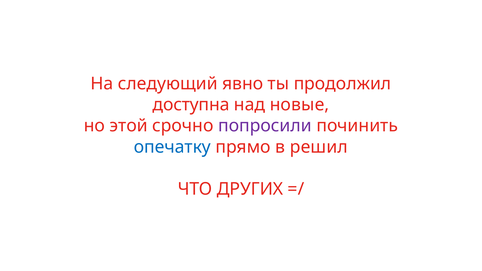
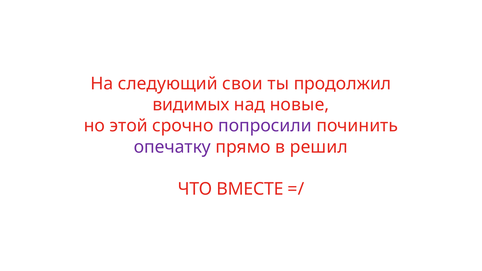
явно: явно -> свои
доступна: доступна -> видимых
опечатку colour: blue -> purple
ДРУГИХ: ДРУГИХ -> ВМЕСТЕ
